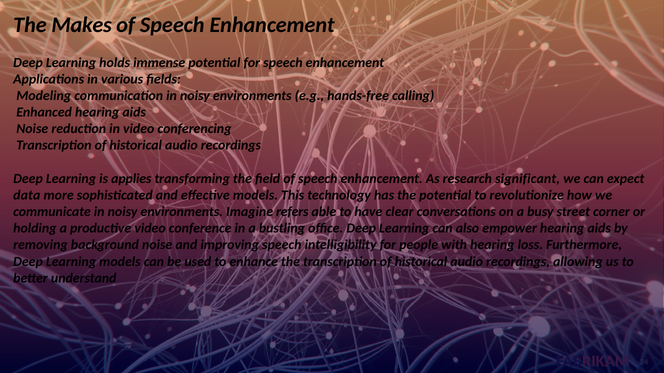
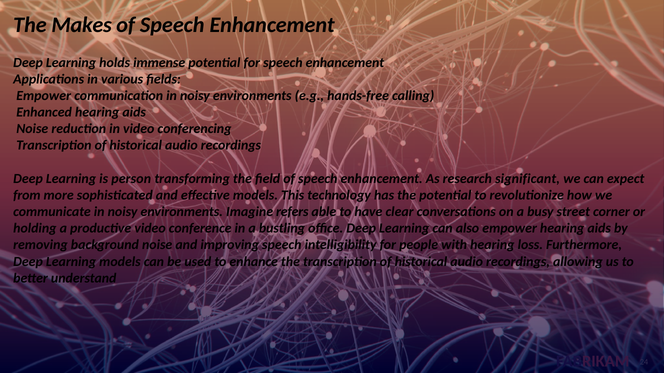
Modeling at (44, 96): Modeling -> Empower
applies: applies -> person
data: data -> from
